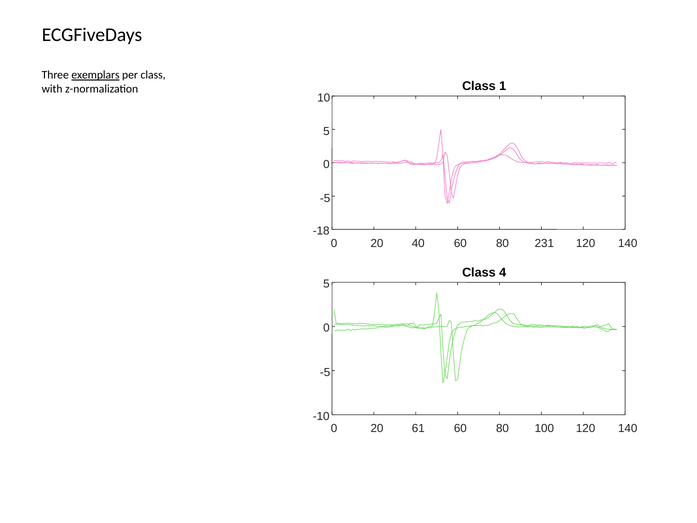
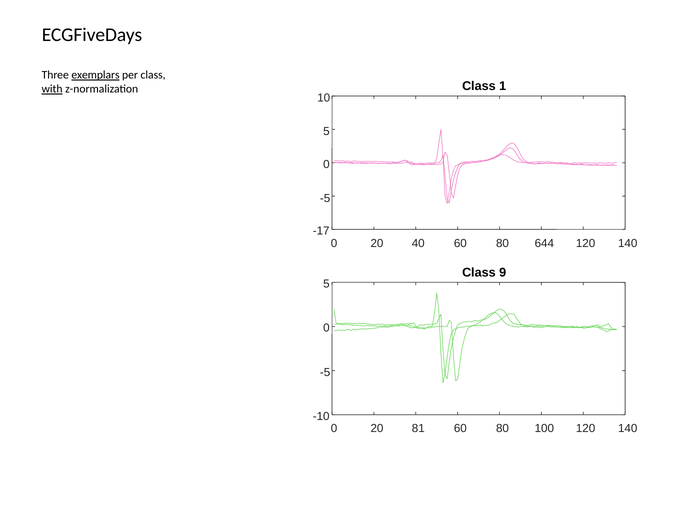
with underline: none -> present
-18: -18 -> -17
231: 231 -> 644
4: 4 -> 9
61: 61 -> 81
